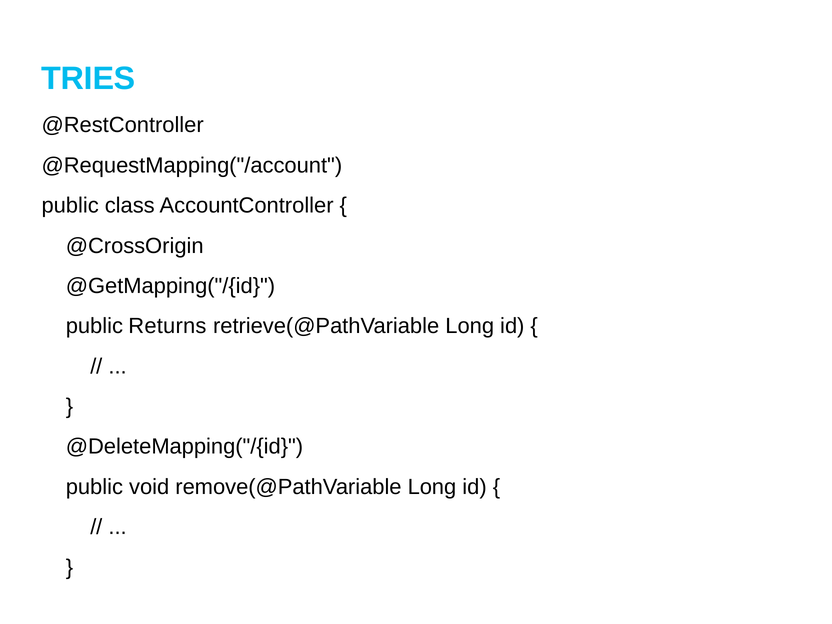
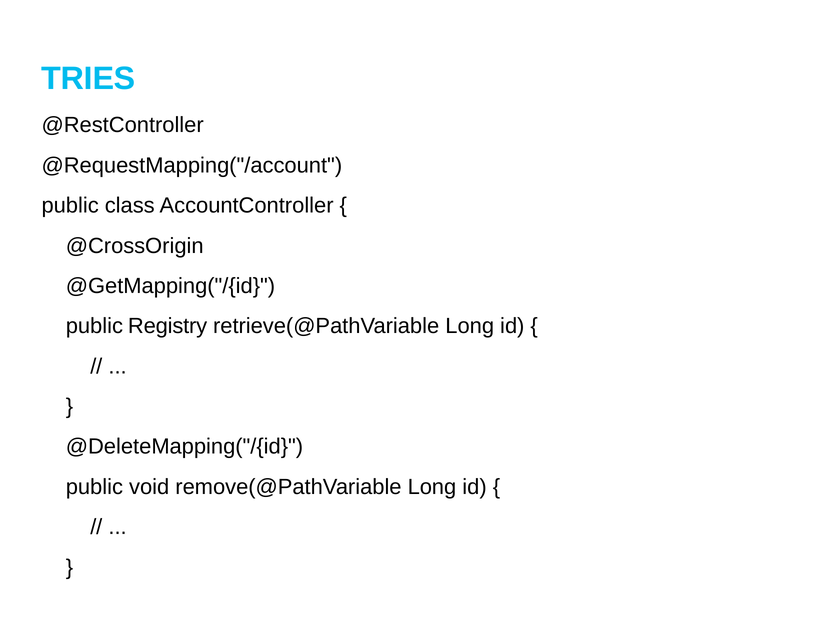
Returns: Returns -> Registry
